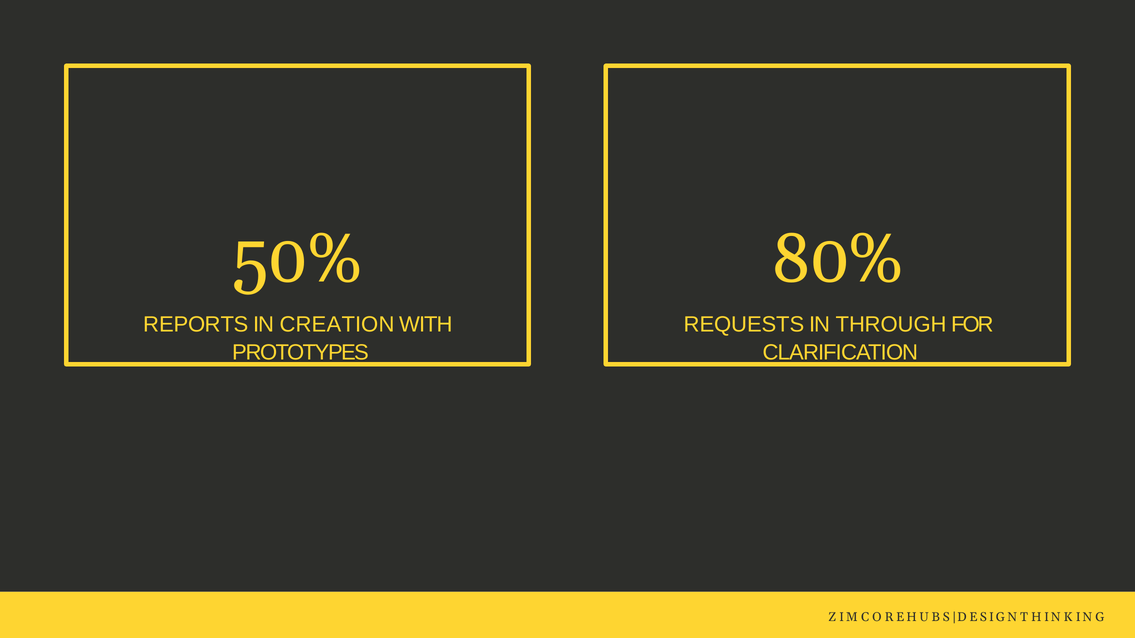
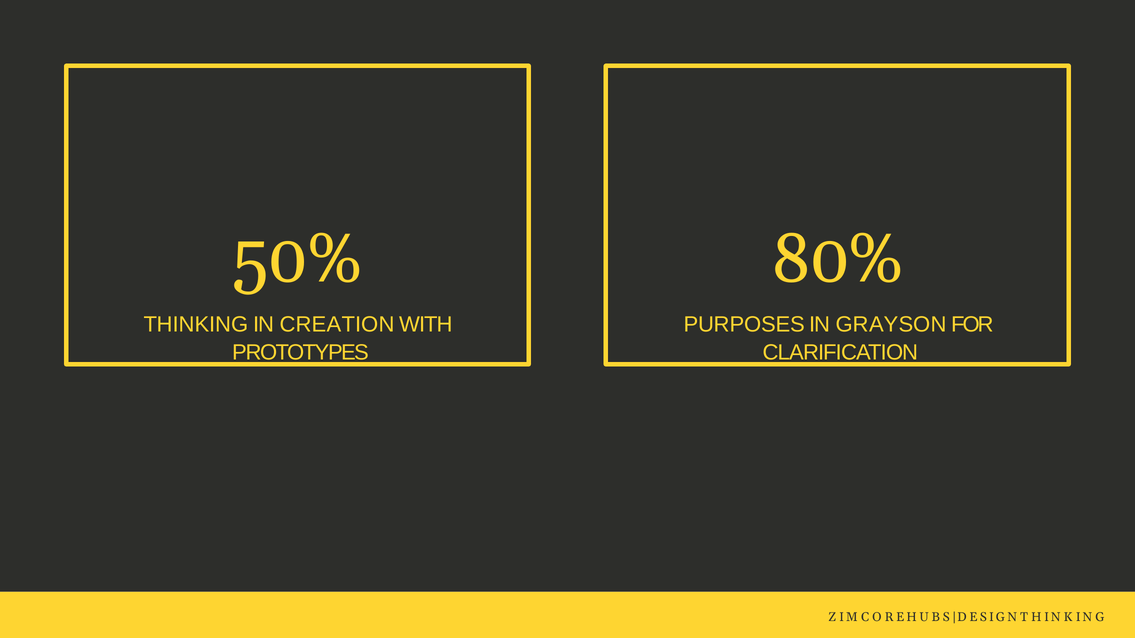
REPORTS: REPORTS -> THINKING
REQUESTS: REQUESTS -> PURPOSES
THROUGH: THROUGH -> GRAYSON
